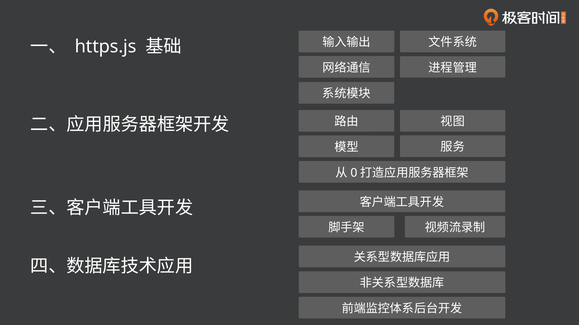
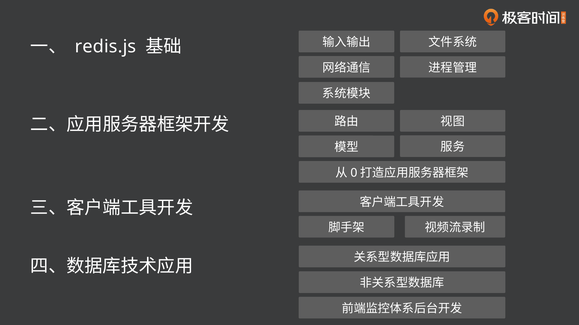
https.js: https.js -> redis.js
